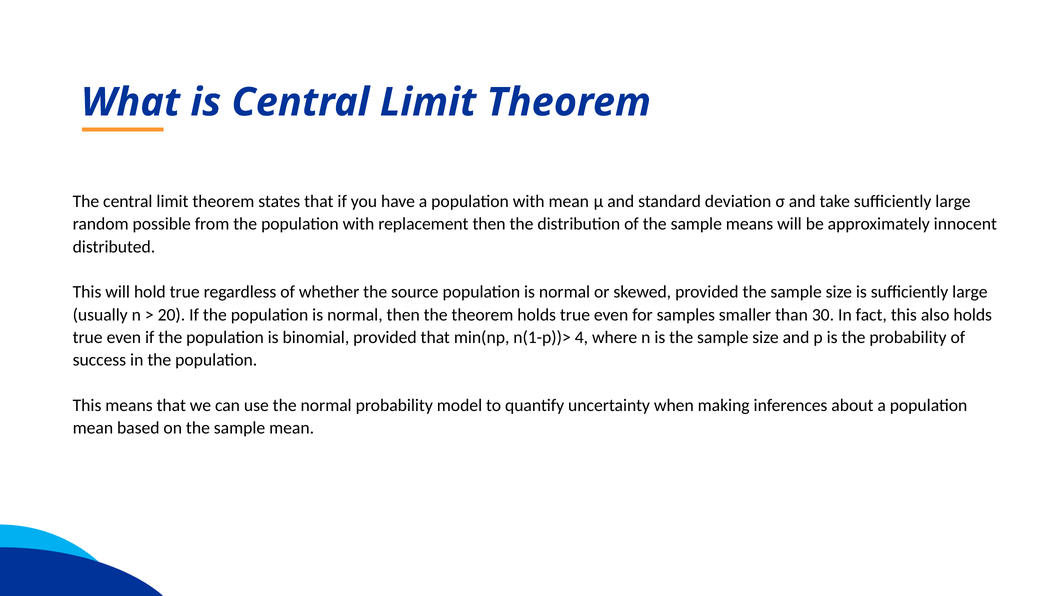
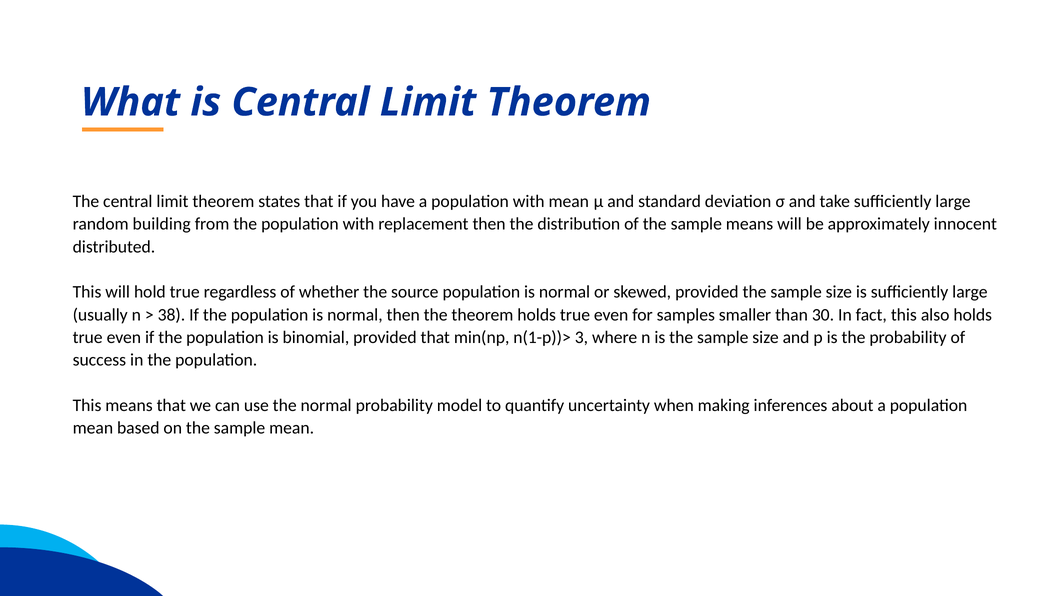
possible: possible -> building
20: 20 -> 38
4: 4 -> 3
